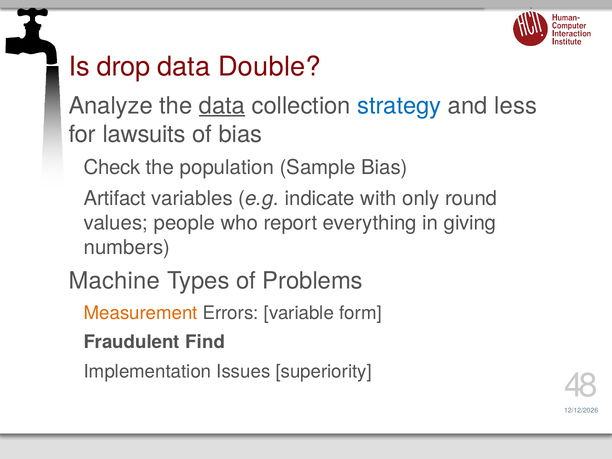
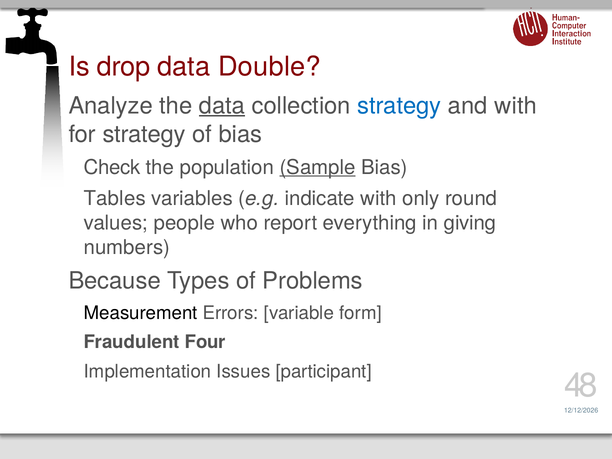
and less: less -> with
for lawsuits: lawsuits -> strategy
Sample underline: none -> present
Artifact: Artifact -> Tables
Machine: Machine -> Because
Measurement colour: orange -> black
Find: Find -> Four
superiority: superiority -> participant
